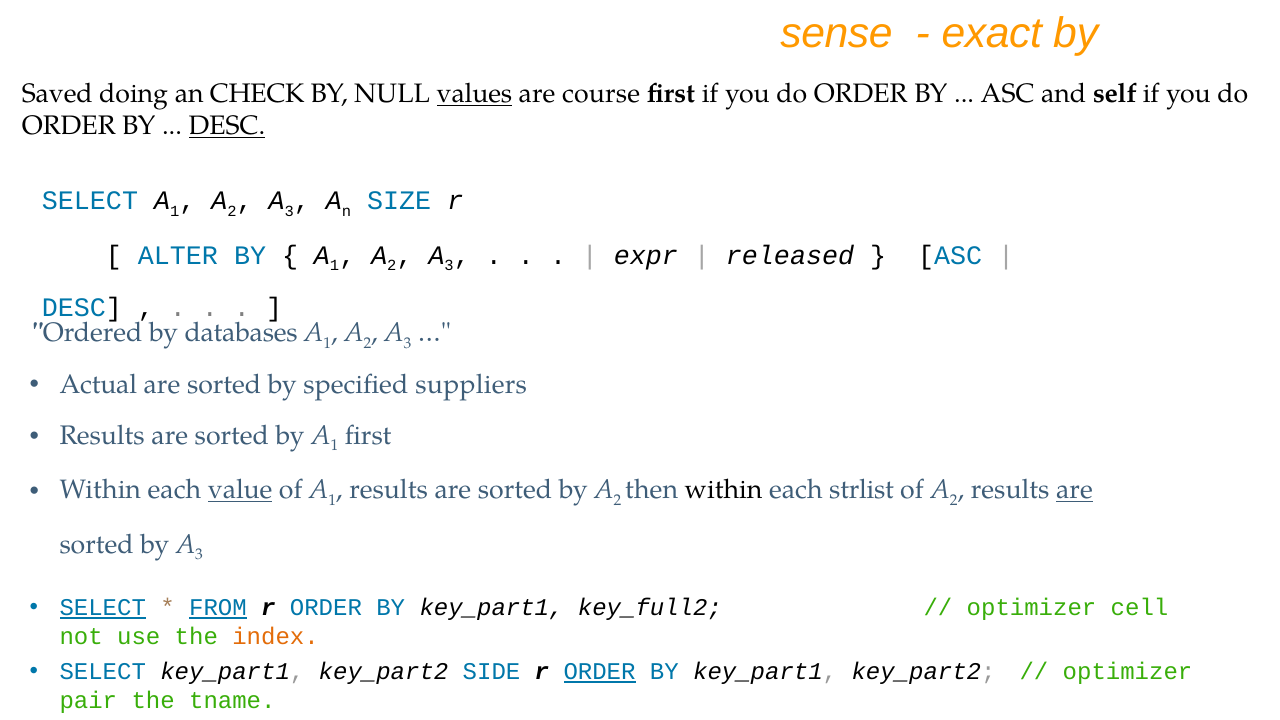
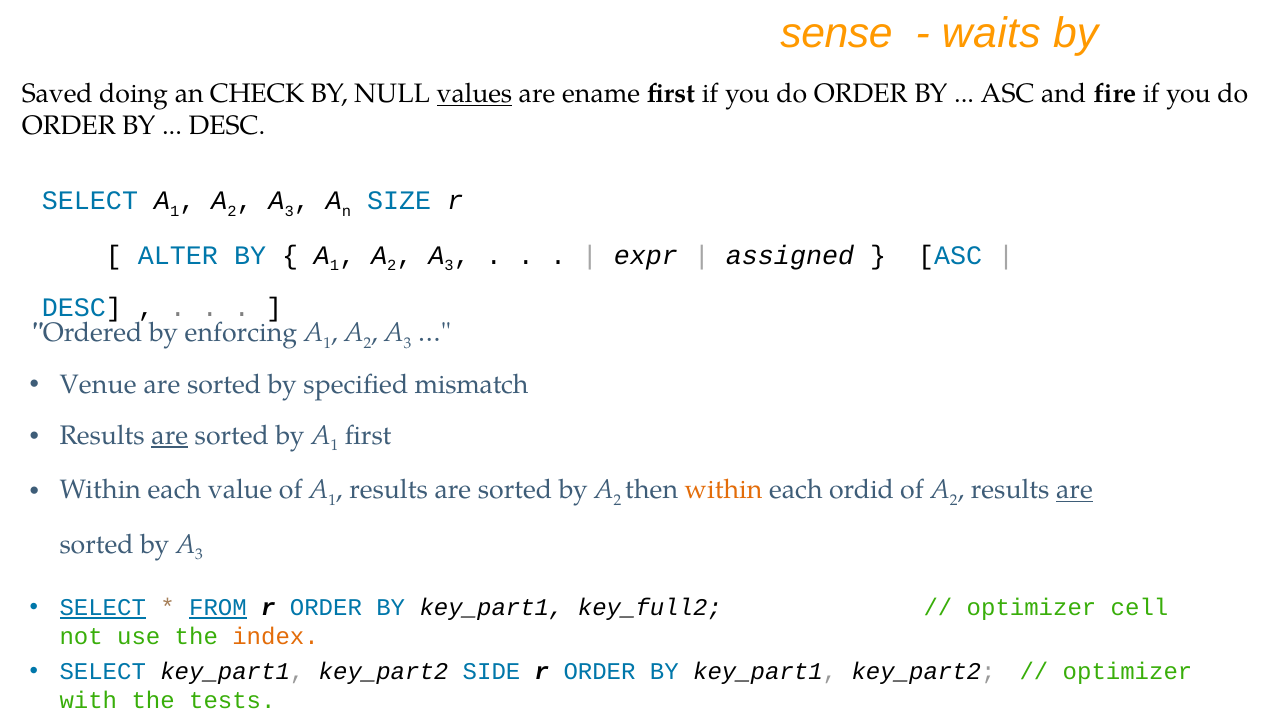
exact: exact -> waits
course: course -> ename
self: self -> fire
DESC at (227, 126) underline: present -> none
released: released -> assigned
databases: databases -> enforcing
Actual: Actual -> Venue
suppliers: suppliers -> mismatch
are at (170, 435) underline: none -> present
value underline: present -> none
within at (724, 490) colour: black -> orange
strlist: strlist -> ordid
ORDER at (600, 671) underline: present -> none
pair: pair -> with
tname: tname -> tests
